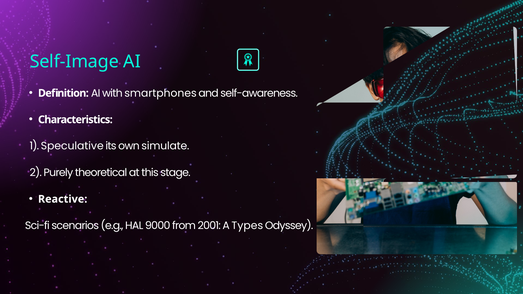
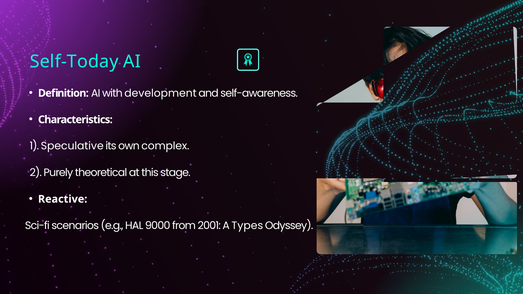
Self-Image: Self-Image -> Self-Today
smartphones: smartphones -> development
simulate: simulate -> complex
